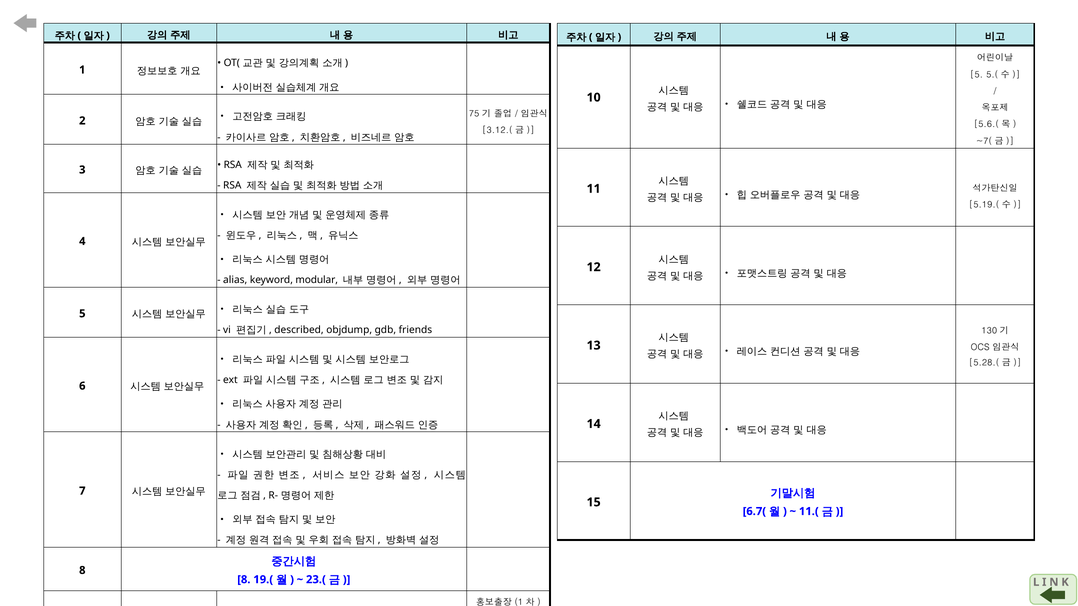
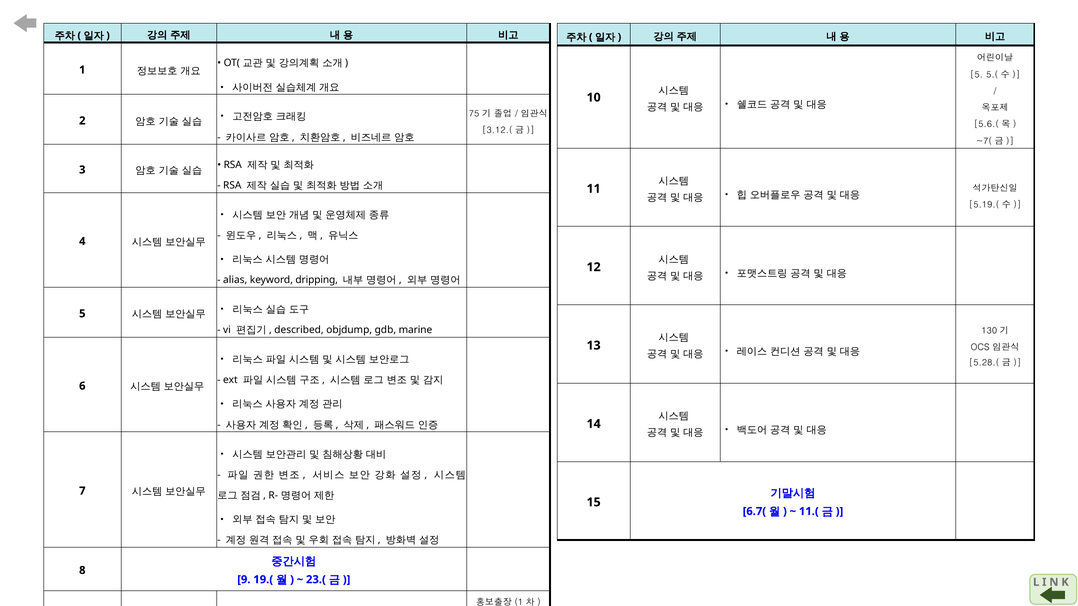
modular: modular -> dripping
friends: friends -> marine
8 at (244, 580): 8 -> 9
